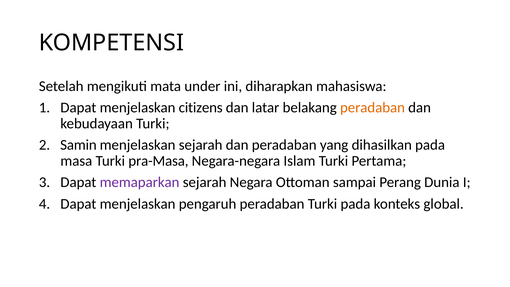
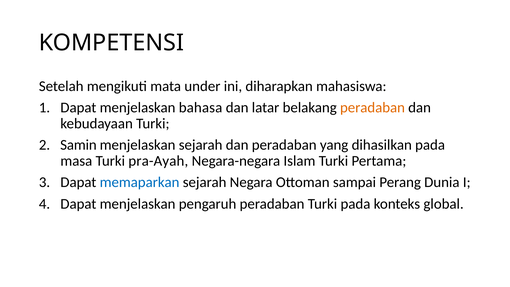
citizens: citizens -> bahasa
pra-Masa: pra-Masa -> pra-Ayah
memaparkan colour: purple -> blue
